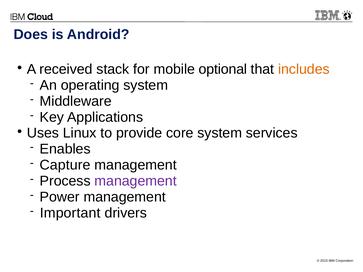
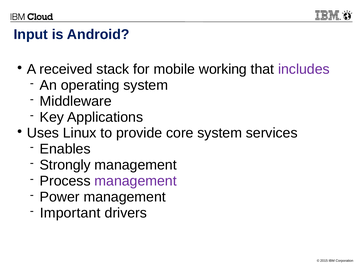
Does: Does -> Input
optional: optional -> working
includes colour: orange -> purple
Capture: Capture -> Strongly
